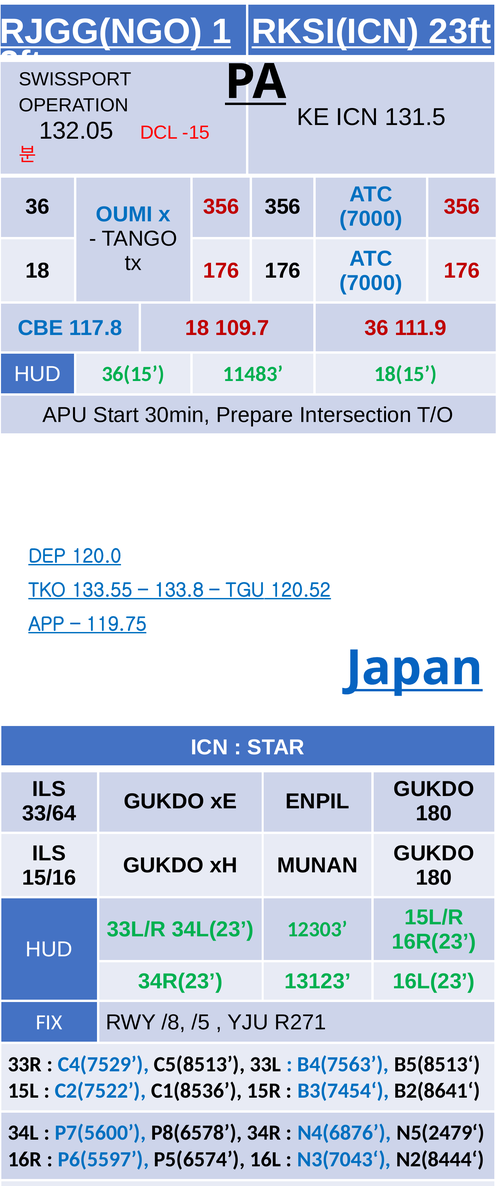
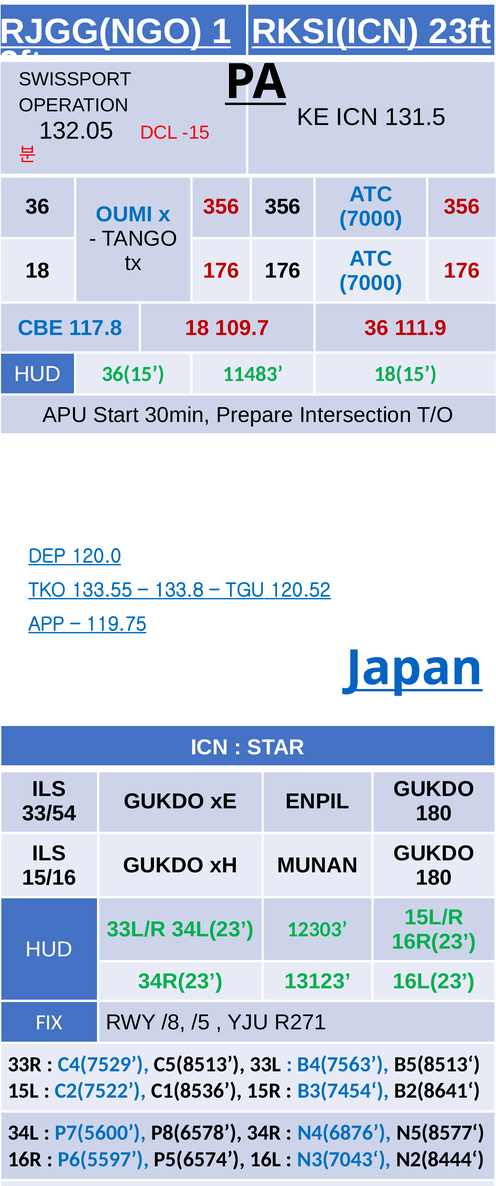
33/64: 33/64 -> 33/54
N5(2479‘: N5(2479‘ -> N5(8577‘
